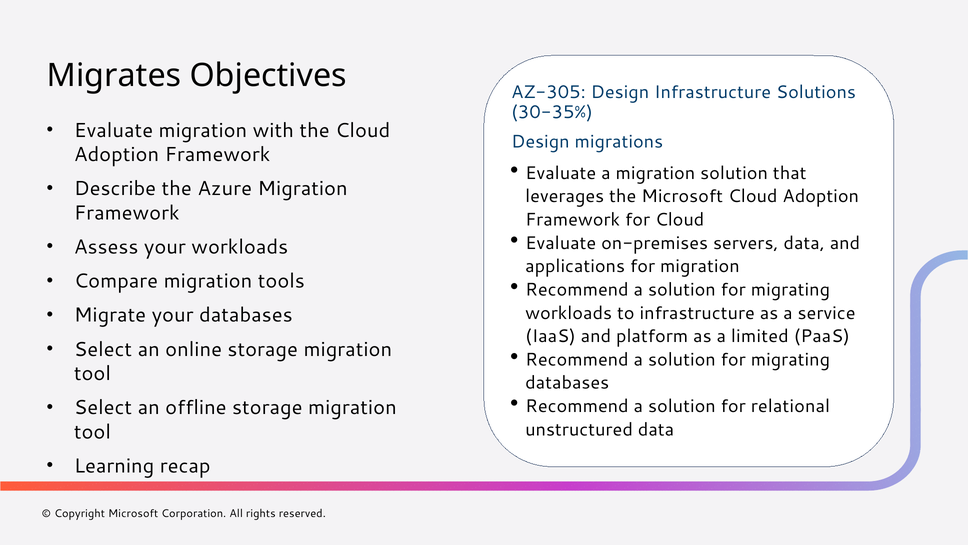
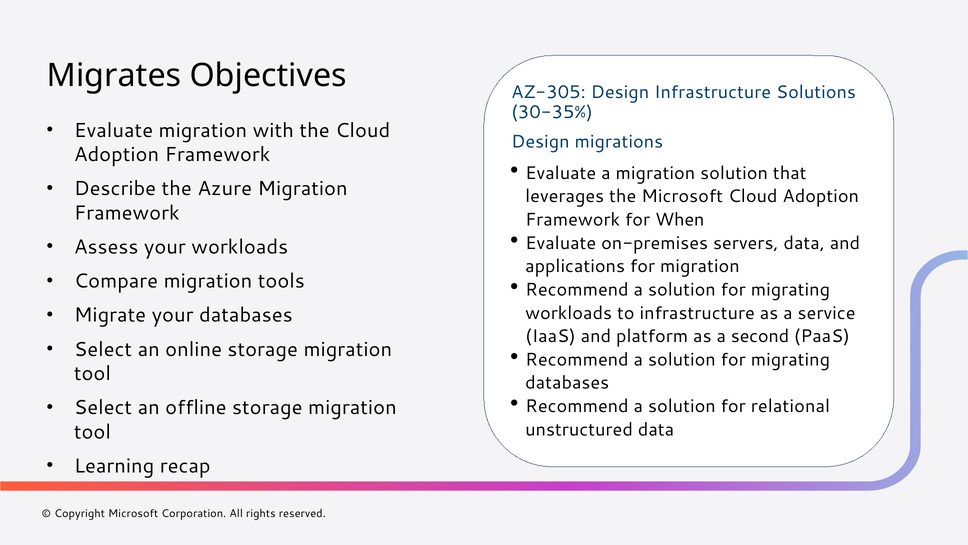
for Cloud: Cloud -> When
limited: limited -> second
